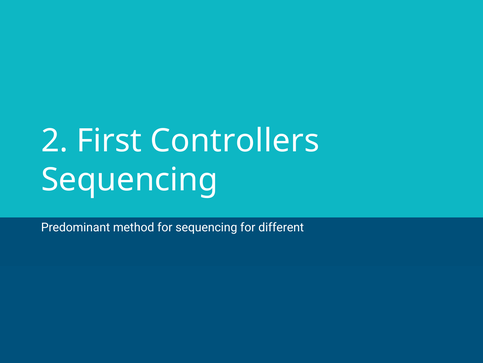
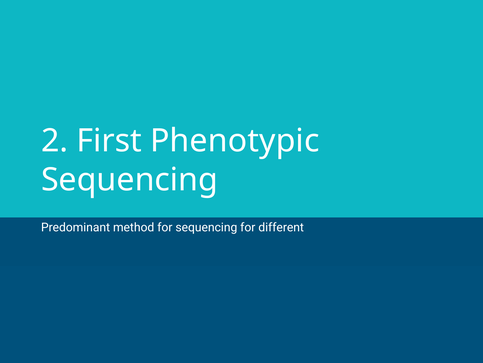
Controllers: Controllers -> Phenotypic
